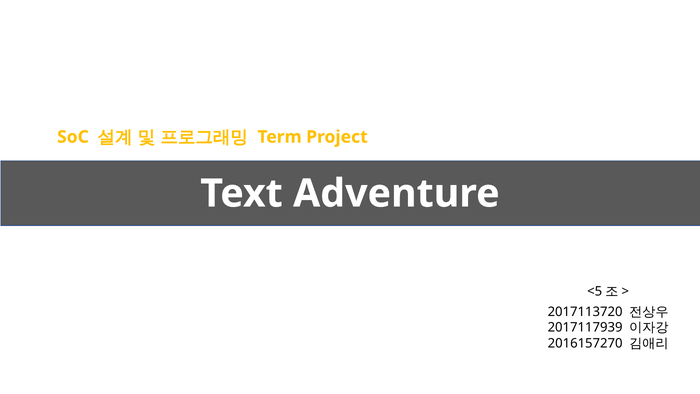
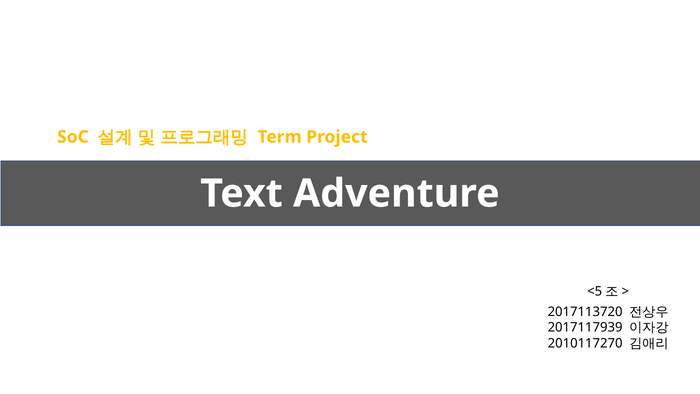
2016157270: 2016157270 -> 2010117270
